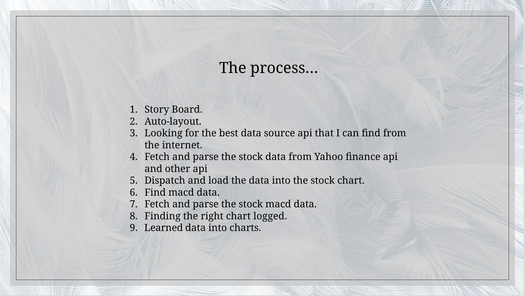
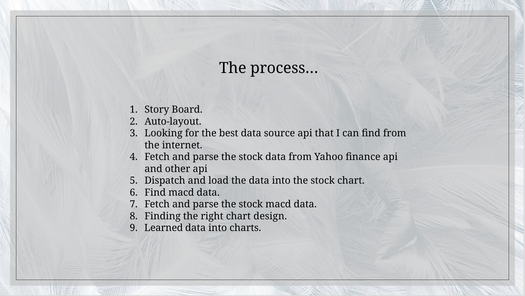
logged: logged -> design
